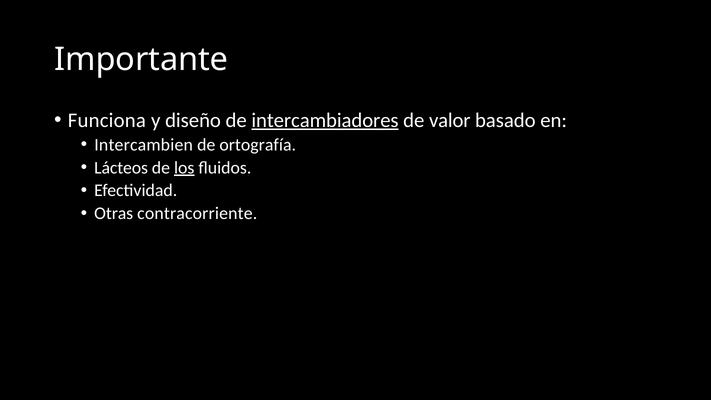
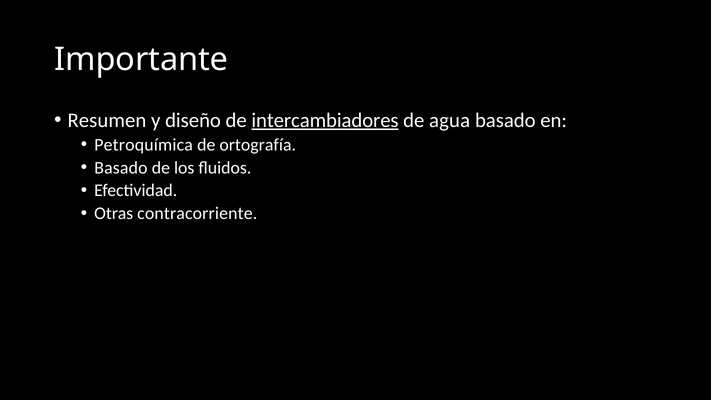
Funciona: Funciona -> Resumen
valor: valor -> agua
Intercambien: Intercambien -> Petroquímica
Lácteos at (121, 168): Lácteos -> Basado
los underline: present -> none
